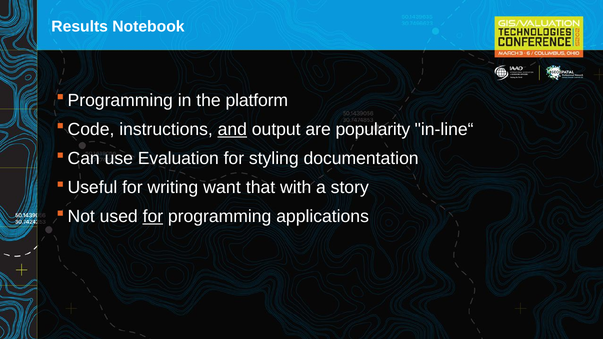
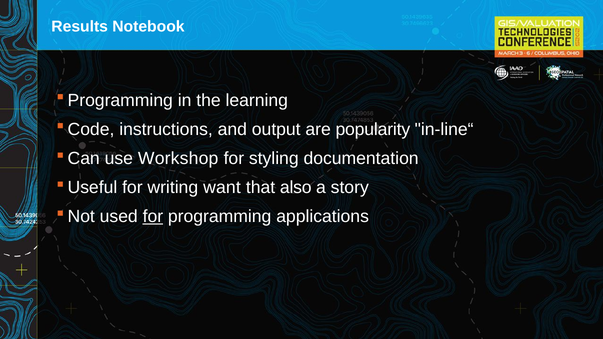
platform: platform -> learning
and underline: present -> none
Evaluation: Evaluation -> Workshop
with: with -> also
